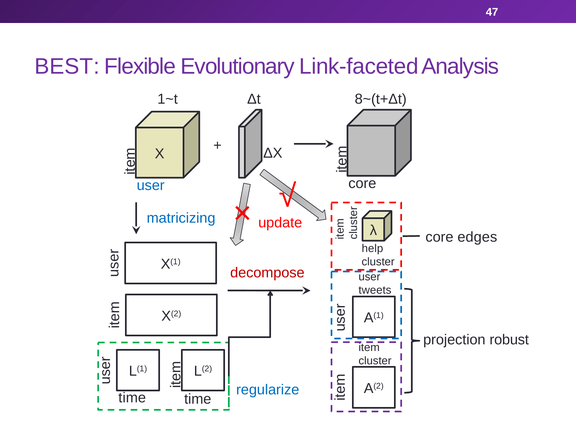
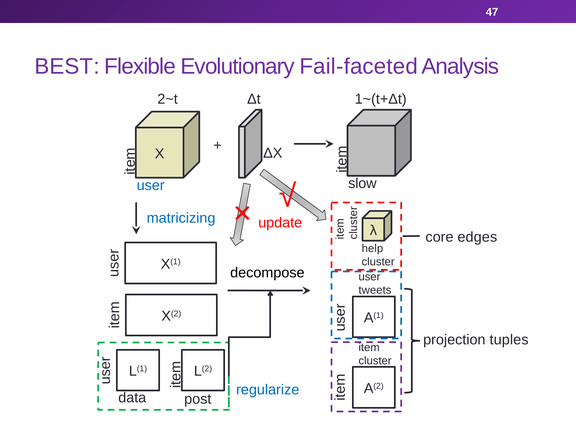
Link-faceted: Link-faceted -> Fail-faceted
1~t: 1~t -> 2~t
8~(t+Δt: 8~(t+Δt -> 1~(t+Δt
core at (362, 183): core -> slow
decompose colour: red -> black
robust: robust -> tuples
time at (132, 398): time -> data
time at (198, 399): time -> post
